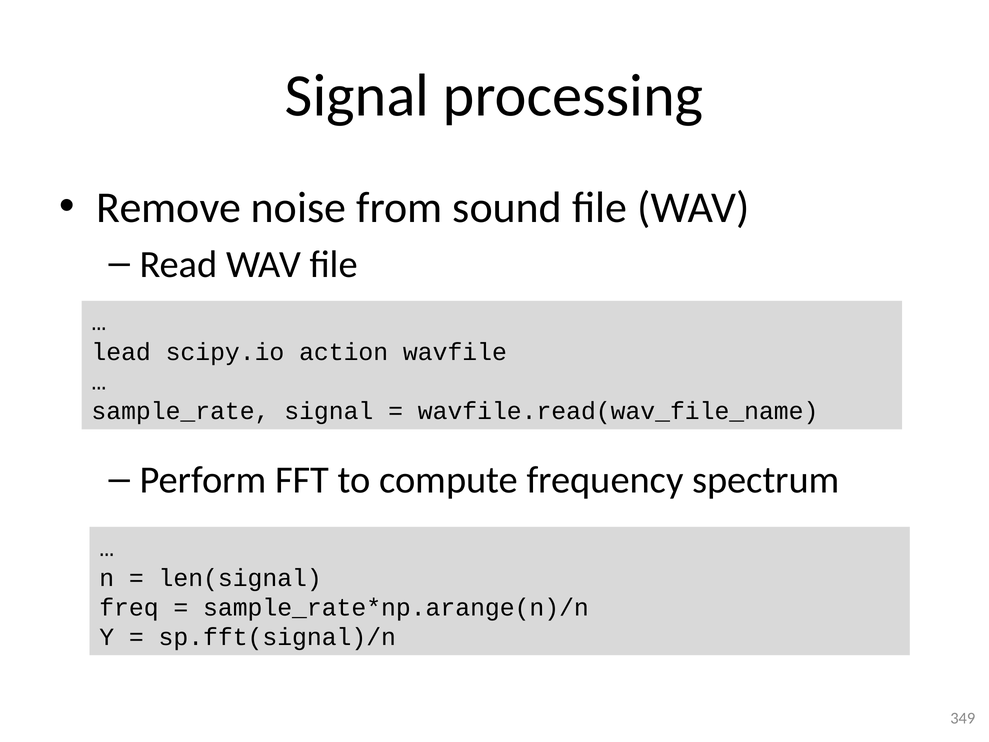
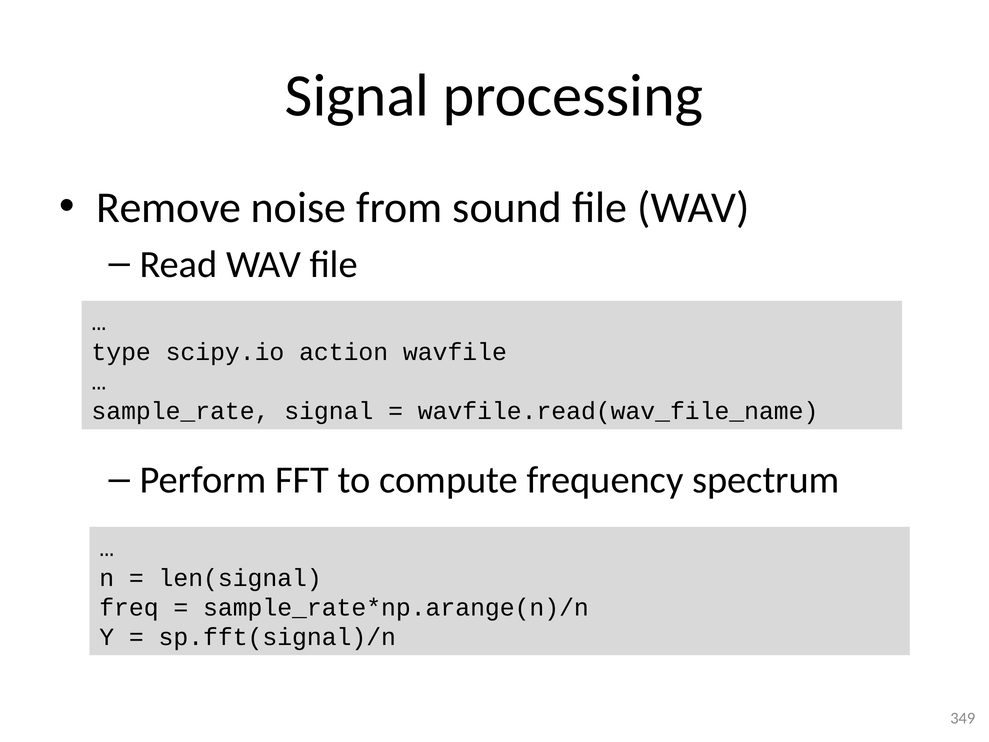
lead: lead -> type
